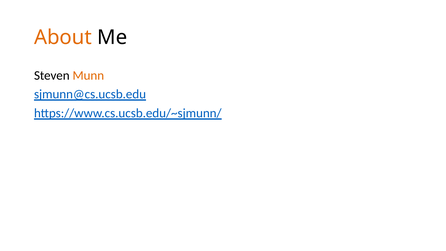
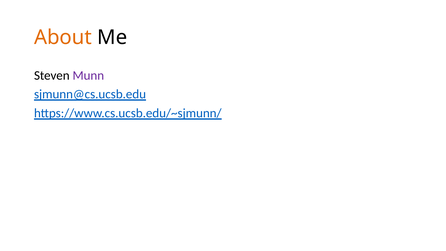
Munn colour: orange -> purple
